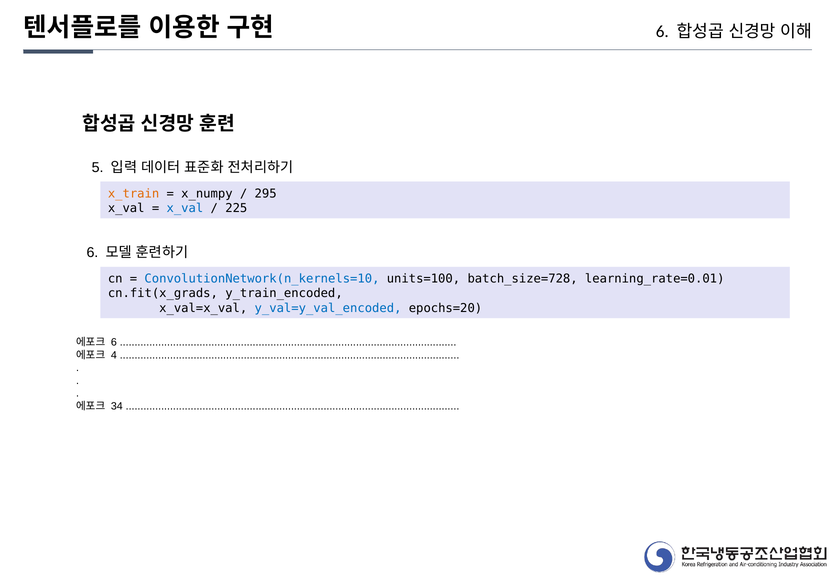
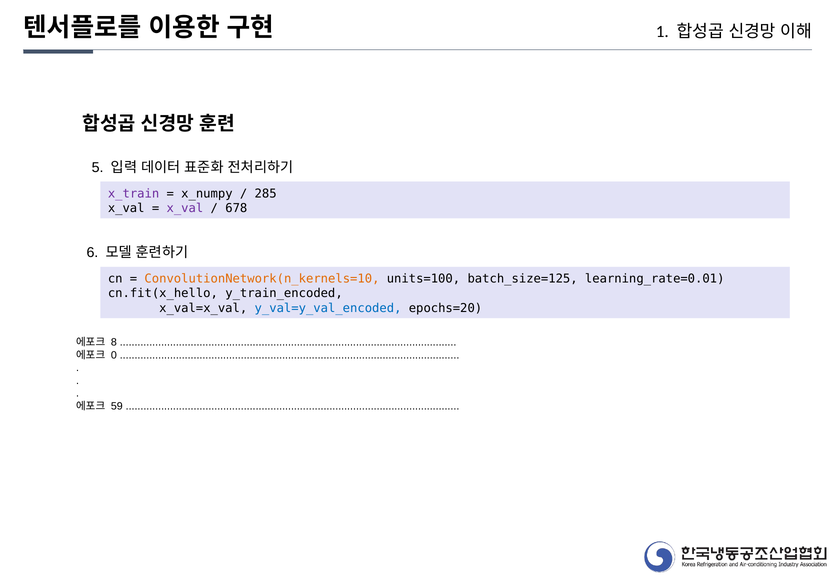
6 at (662, 32): 6 -> 1
x_train colour: orange -> purple
295: 295 -> 285
x_val at (185, 208) colour: blue -> purple
225: 225 -> 678
ConvolutionNetwork(n_kernels=10 colour: blue -> orange
batch_size=728: batch_size=728 -> batch_size=125
cn.fit(x_grads: cn.fit(x_grads -> cn.fit(x_hello
6 at (114, 342): 6 -> 8
4: 4 -> 0
34: 34 -> 59
